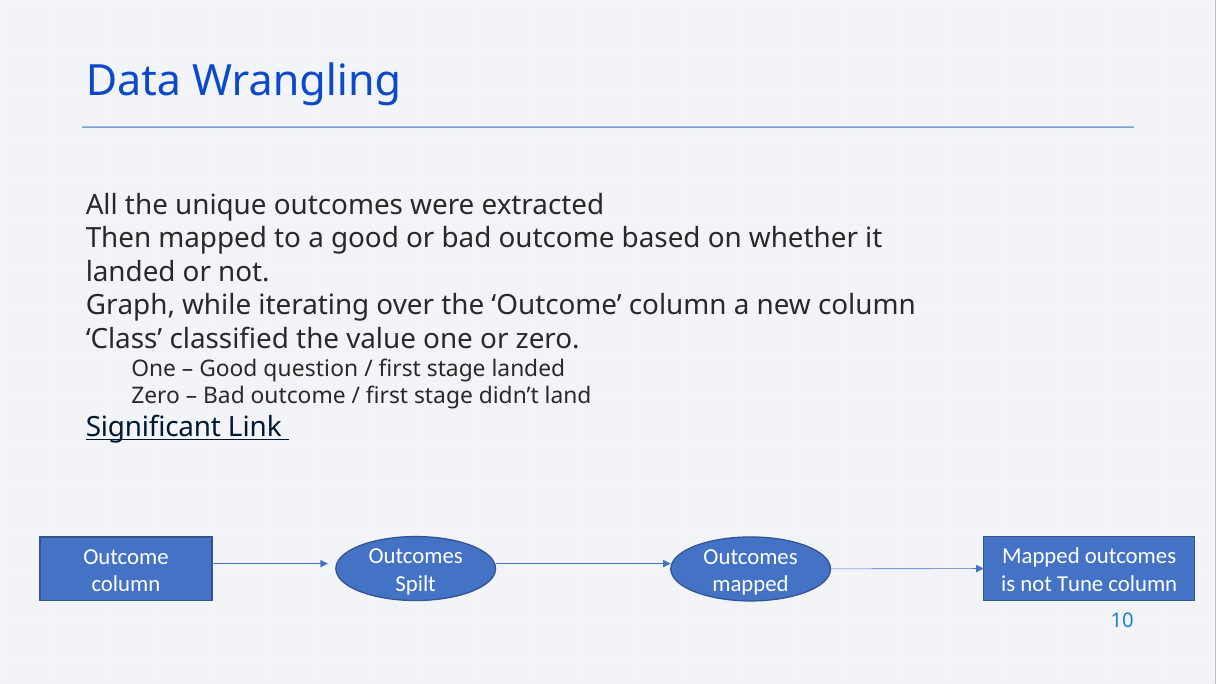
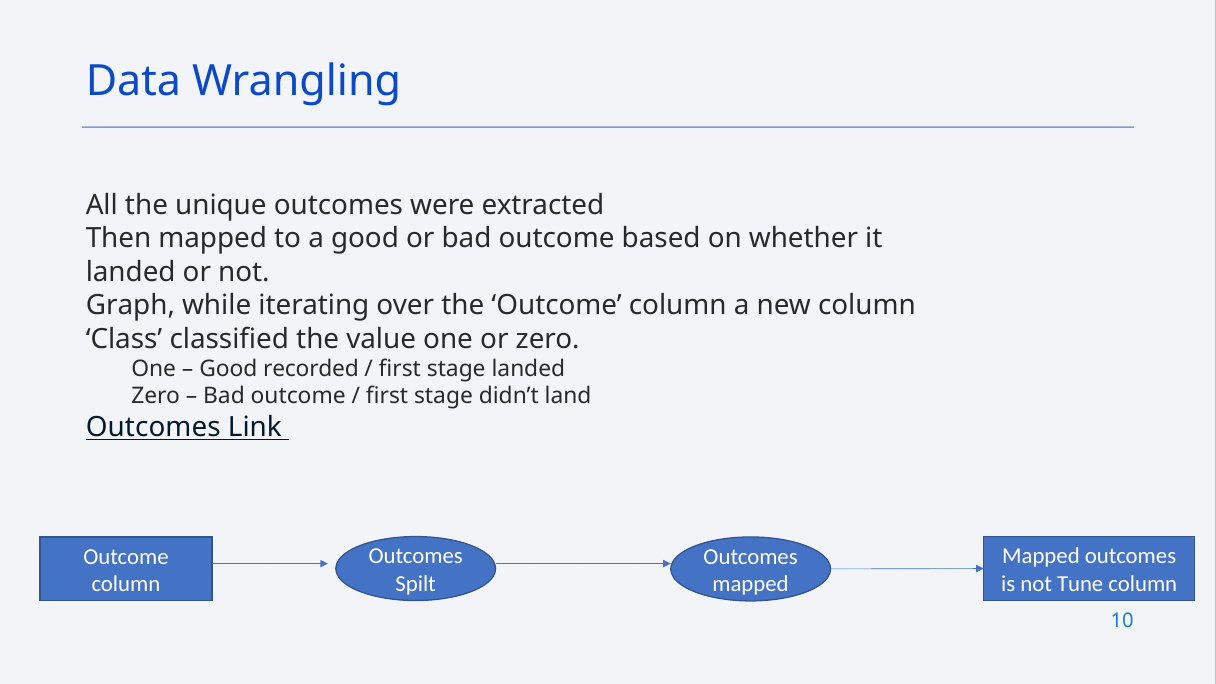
question: question -> recorded
Significant at (153, 427): Significant -> Outcomes
